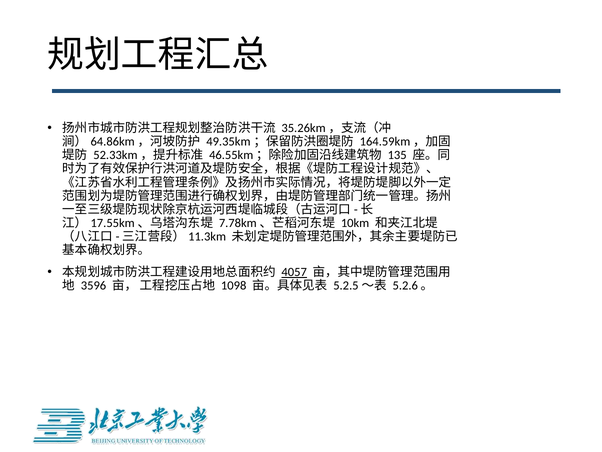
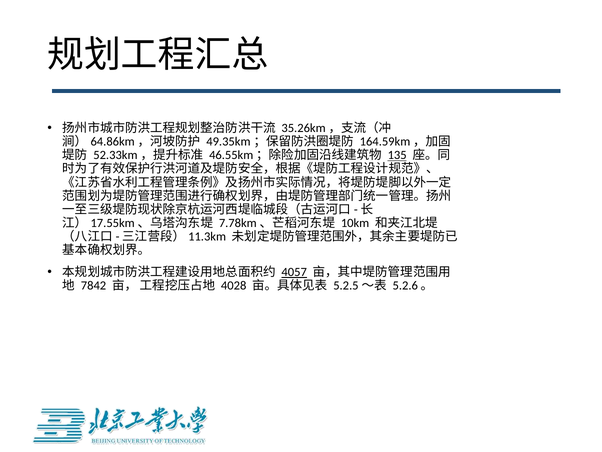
135 underline: none -> present
3596: 3596 -> 7842
1098: 1098 -> 4028
